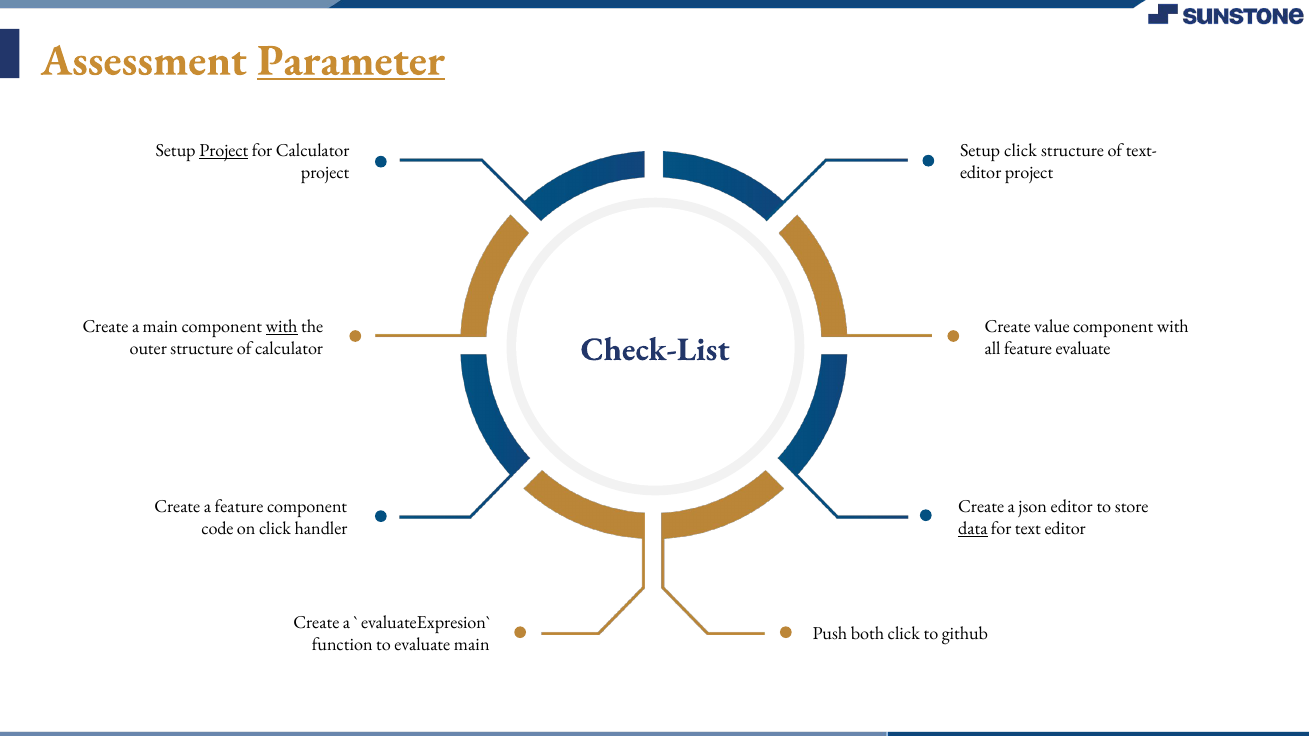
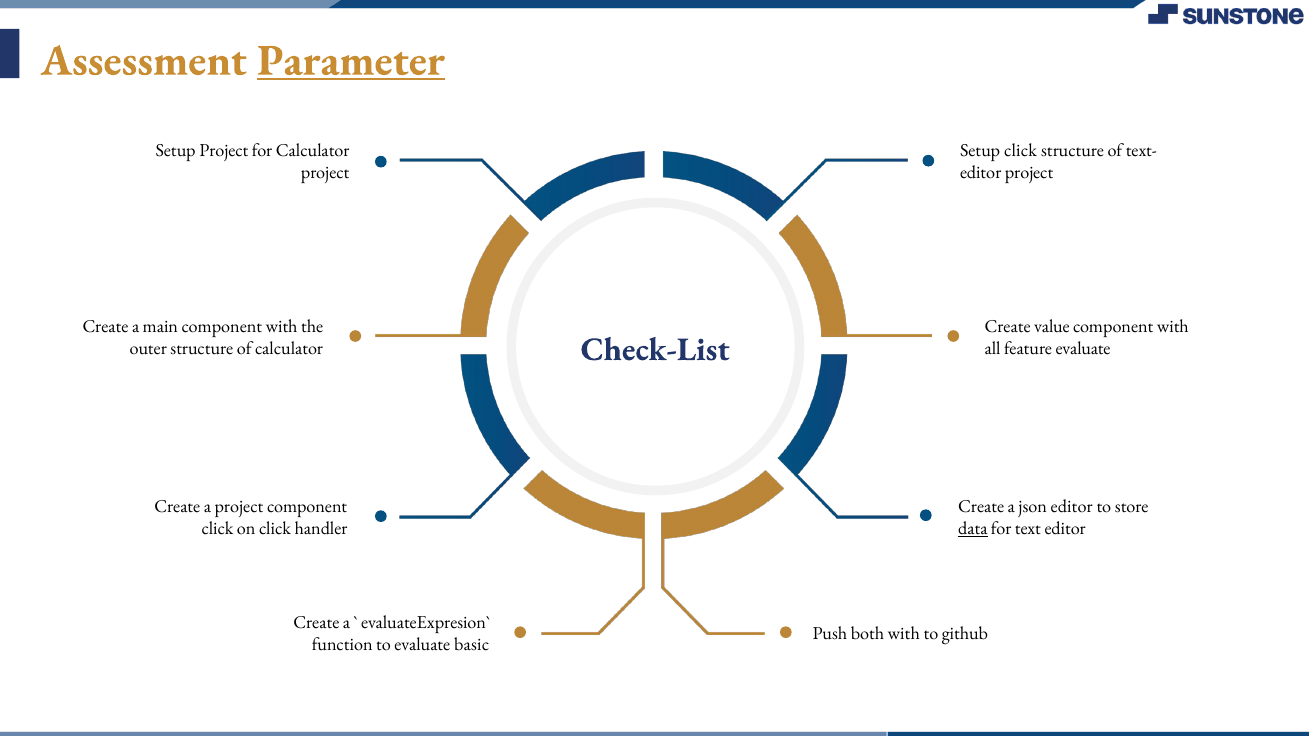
Project at (224, 151) underline: present -> none
with at (282, 327) underline: present -> none
a feature: feature -> project
code at (218, 529): code -> click
both click: click -> with
evaluate main: main -> basic
